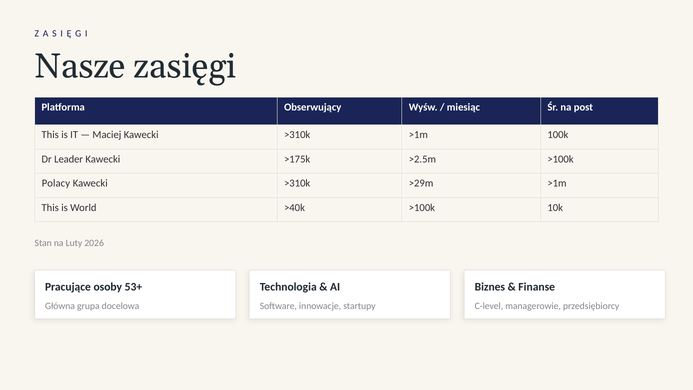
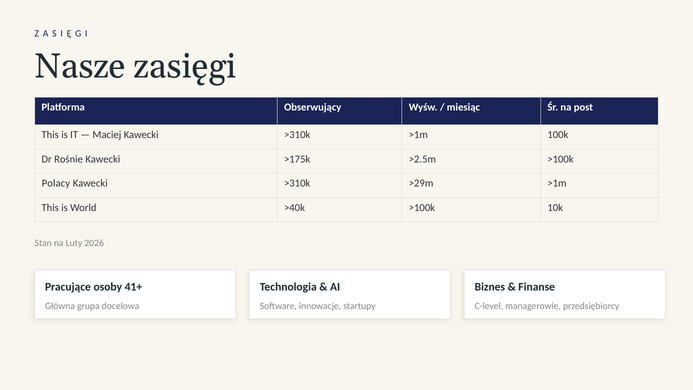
Leader: Leader -> Rośnie
53+: 53+ -> 41+
